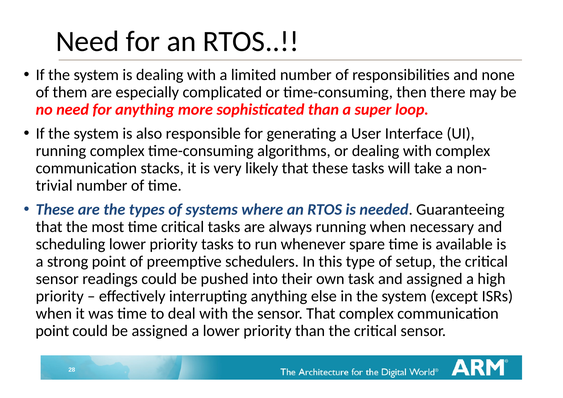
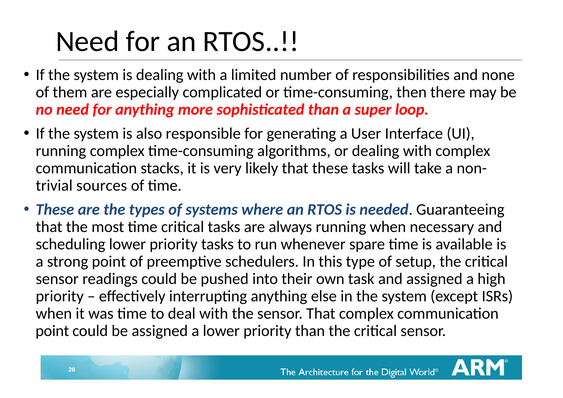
number at (102, 185): number -> sources
